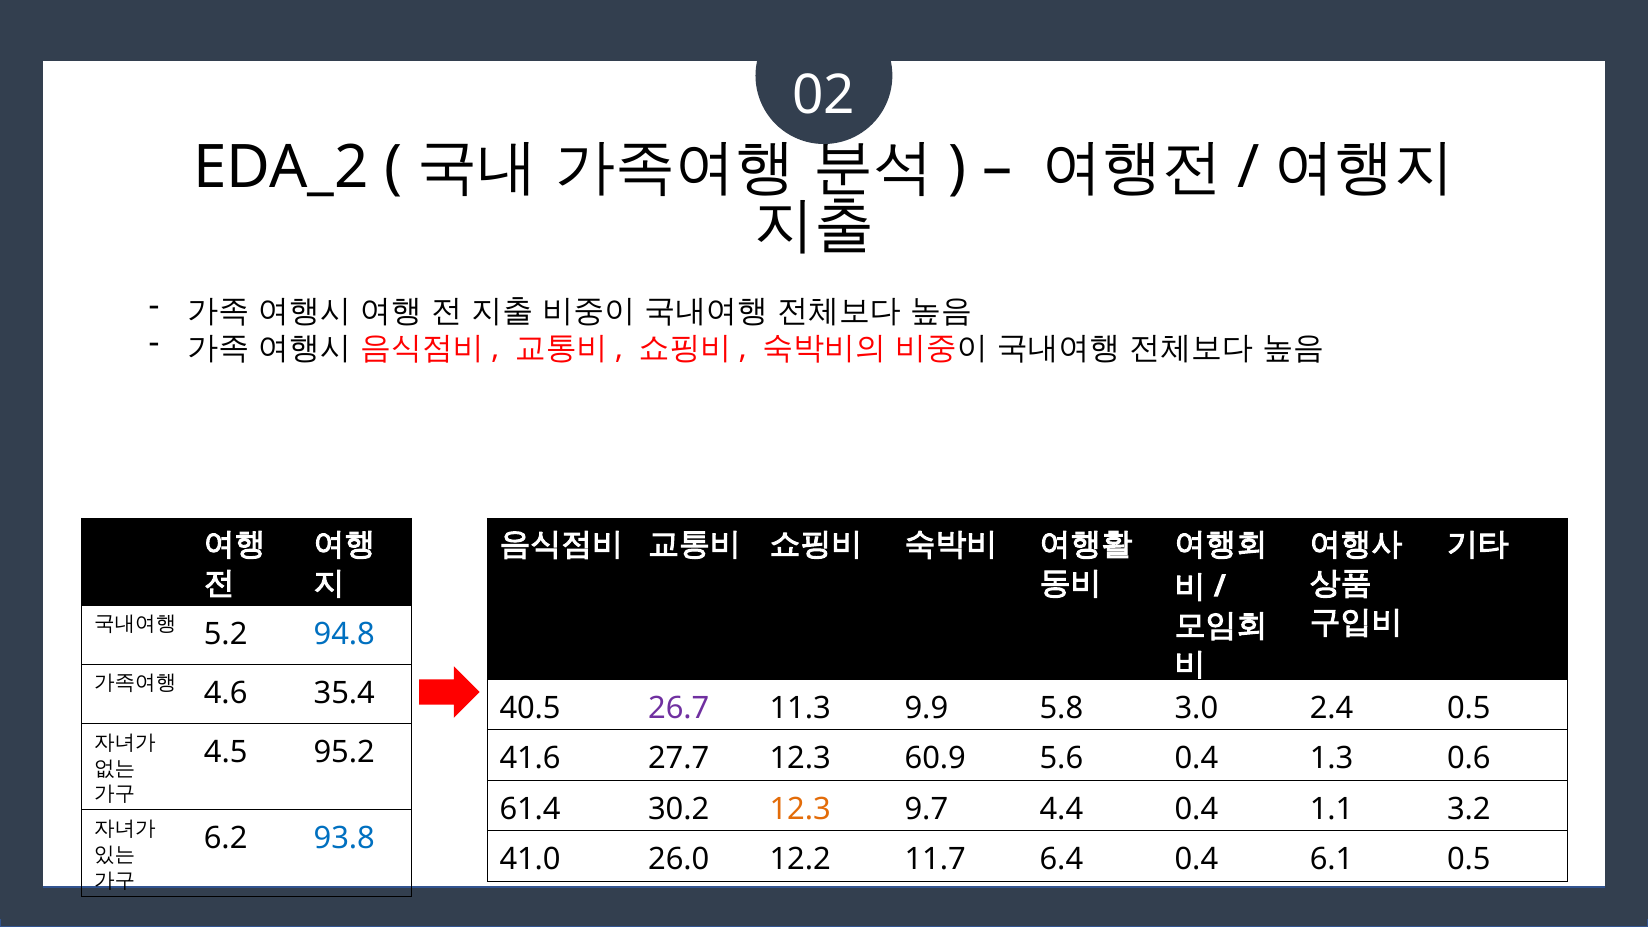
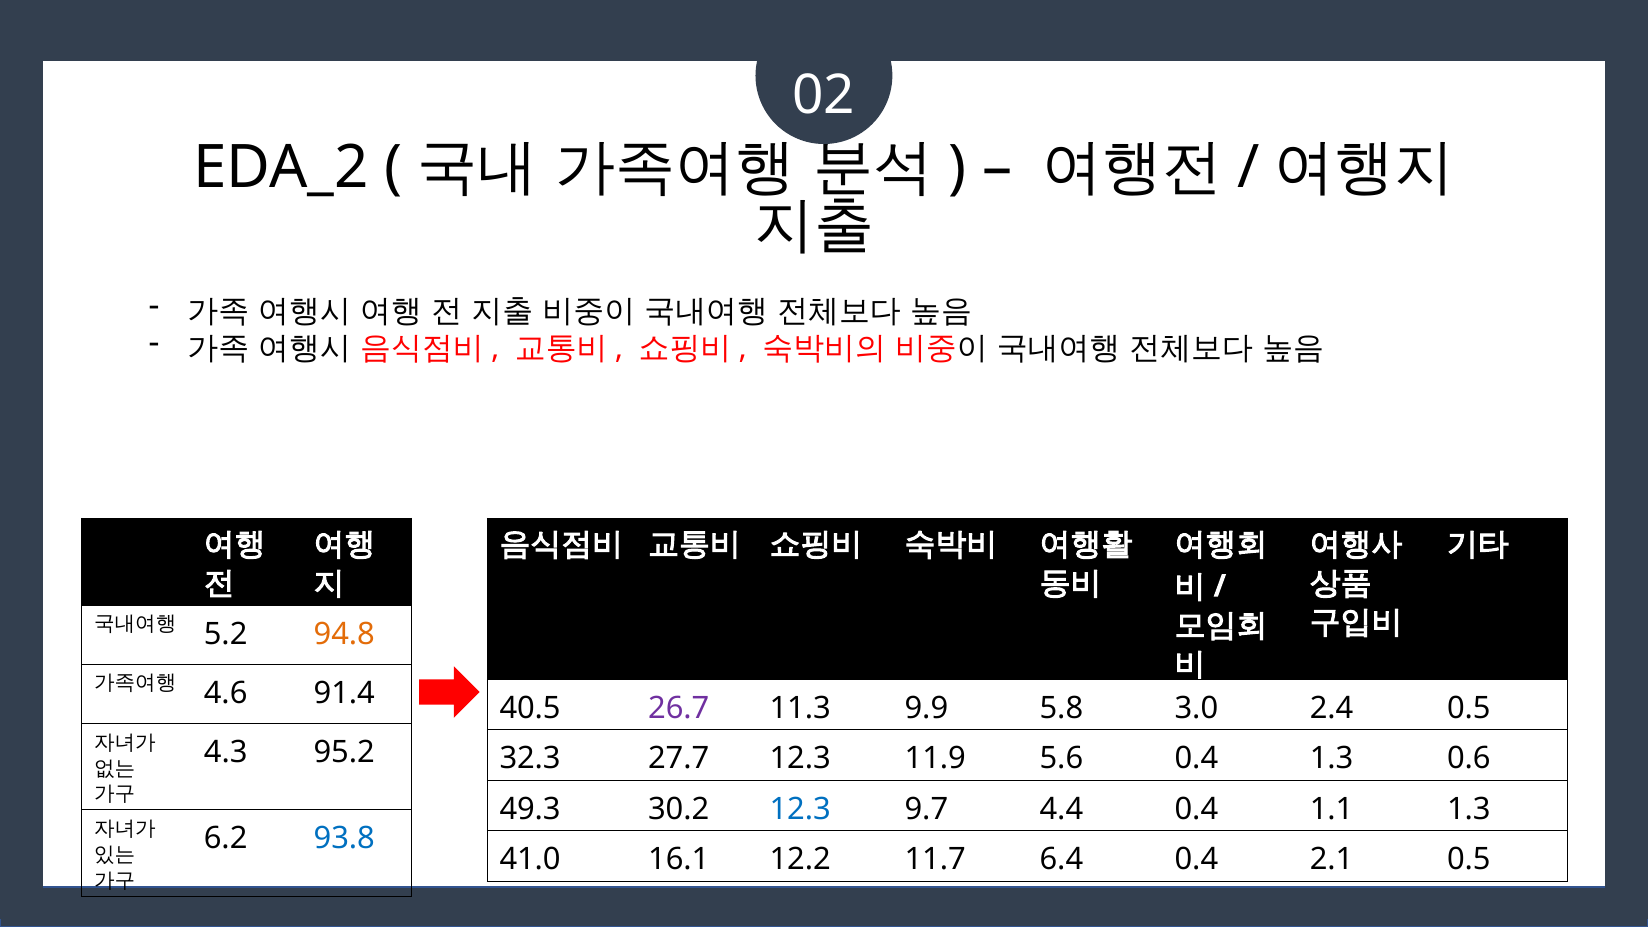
94.8 colour: blue -> orange
35.4: 35.4 -> 91.4
4.5: 4.5 -> 4.3
41.6: 41.6 -> 32.3
60.9: 60.9 -> 11.9
61.4: 61.4 -> 49.3
12.3 at (800, 809) colour: orange -> blue
1.1 3.2: 3.2 -> 1.3
26.0: 26.0 -> 16.1
6.1: 6.1 -> 2.1
